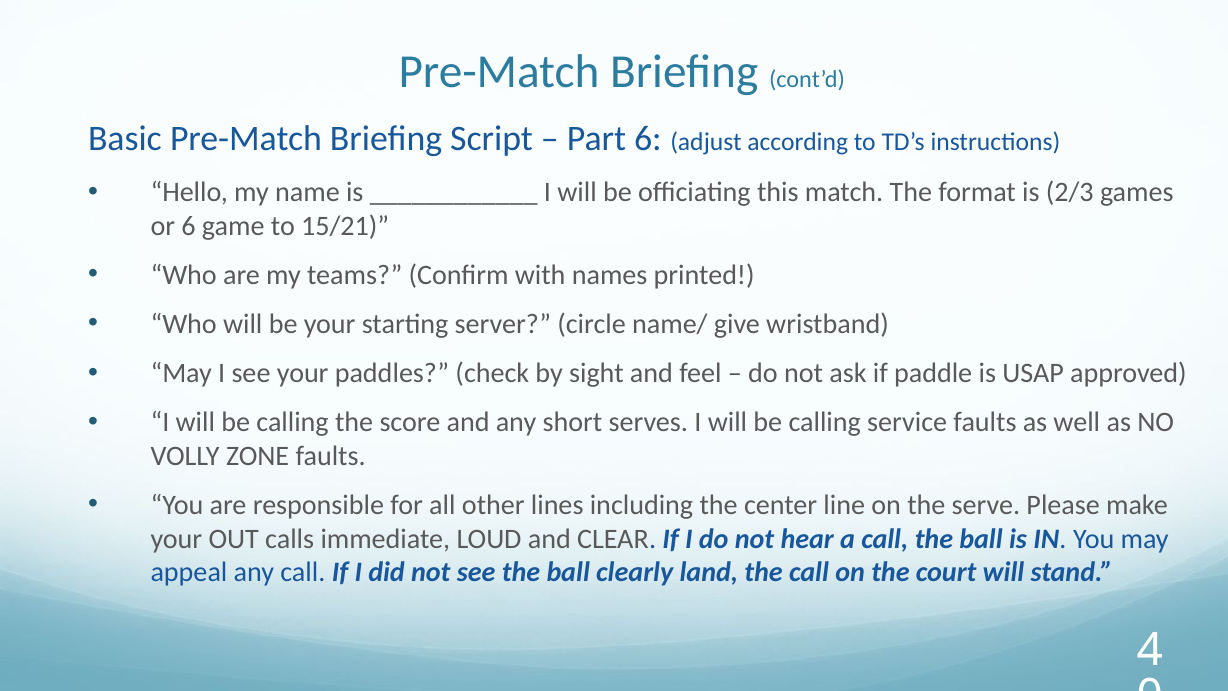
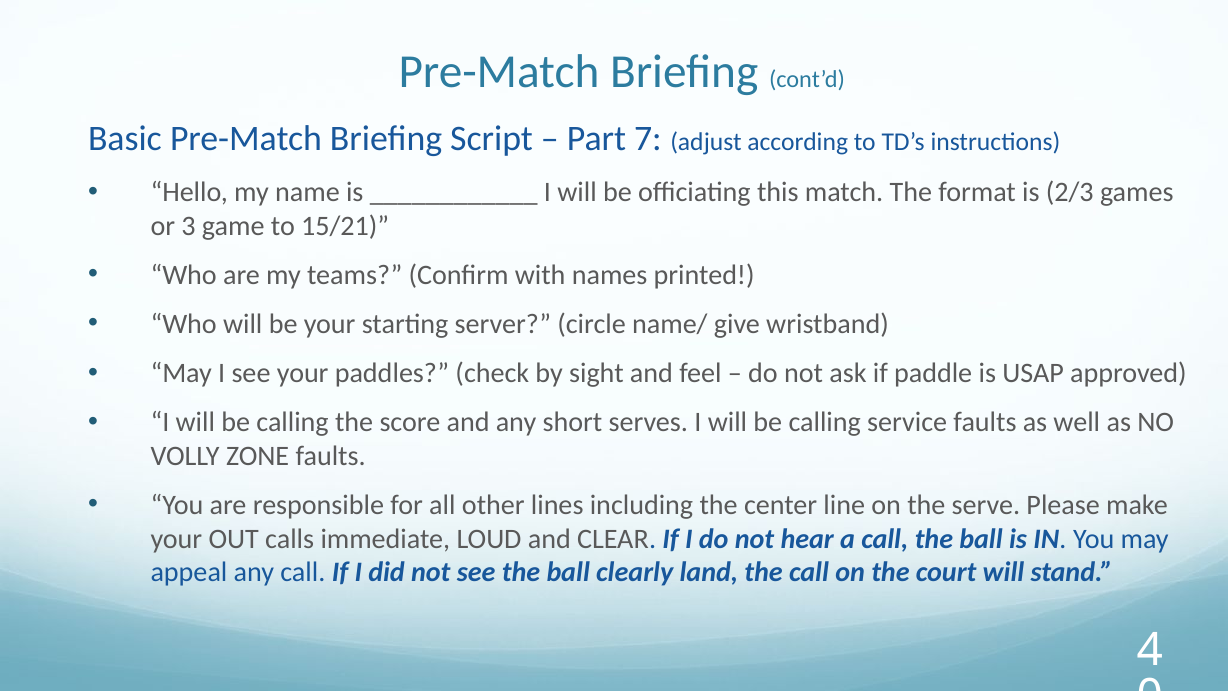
Part 6: 6 -> 7
or 6: 6 -> 3
